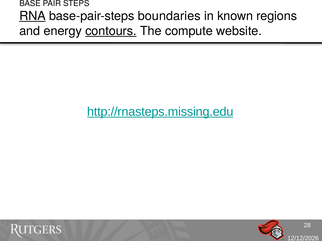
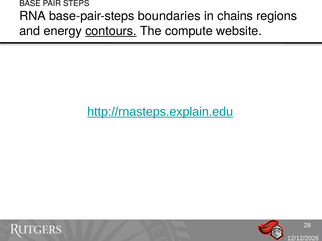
RNA underline: present -> none
known: known -> chains
http://rnasteps.missing.edu: http://rnasteps.missing.edu -> http://rnasteps.explain.edu
